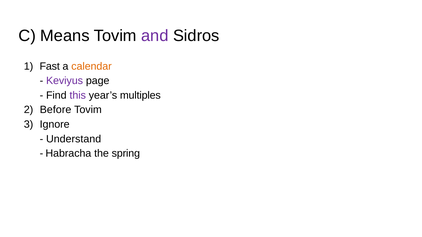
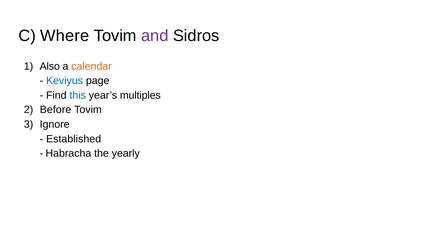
Means: Means -> Where
Fast: Fast -> Also
Keviyus colour: purple -> blue
this colour: purple -> blue
Understand: Understand -> Established
spring: spring -> yearly
